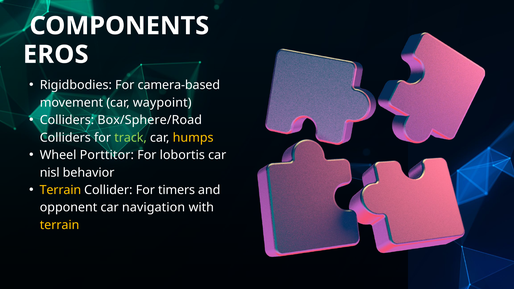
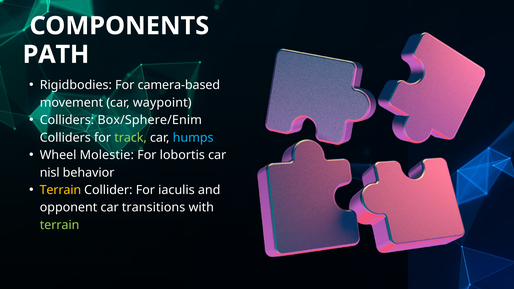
EROS: EROS -> PATH
Box/Sphere/Road: Box/Sphere/Road -> Box/Sphere/Enim
humps colour: yellow -> light blue
Porttitor: Porttitor -> Molestie
timers: timers -> iaculis
navigation: navigation -> transitions
terrain at (60, 225) colour: yellow -> light green
